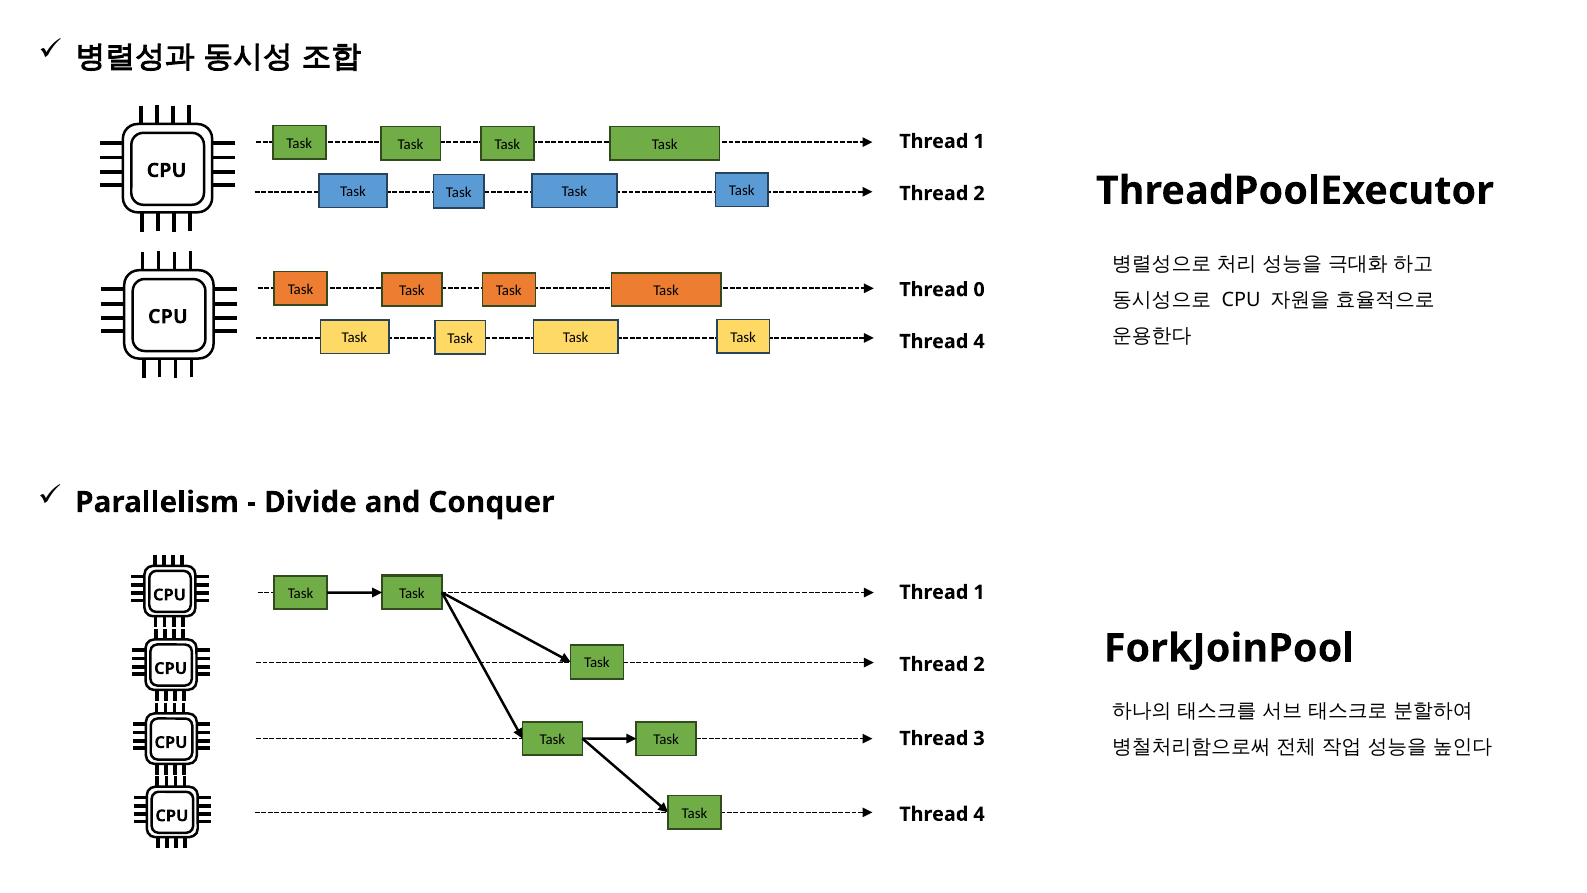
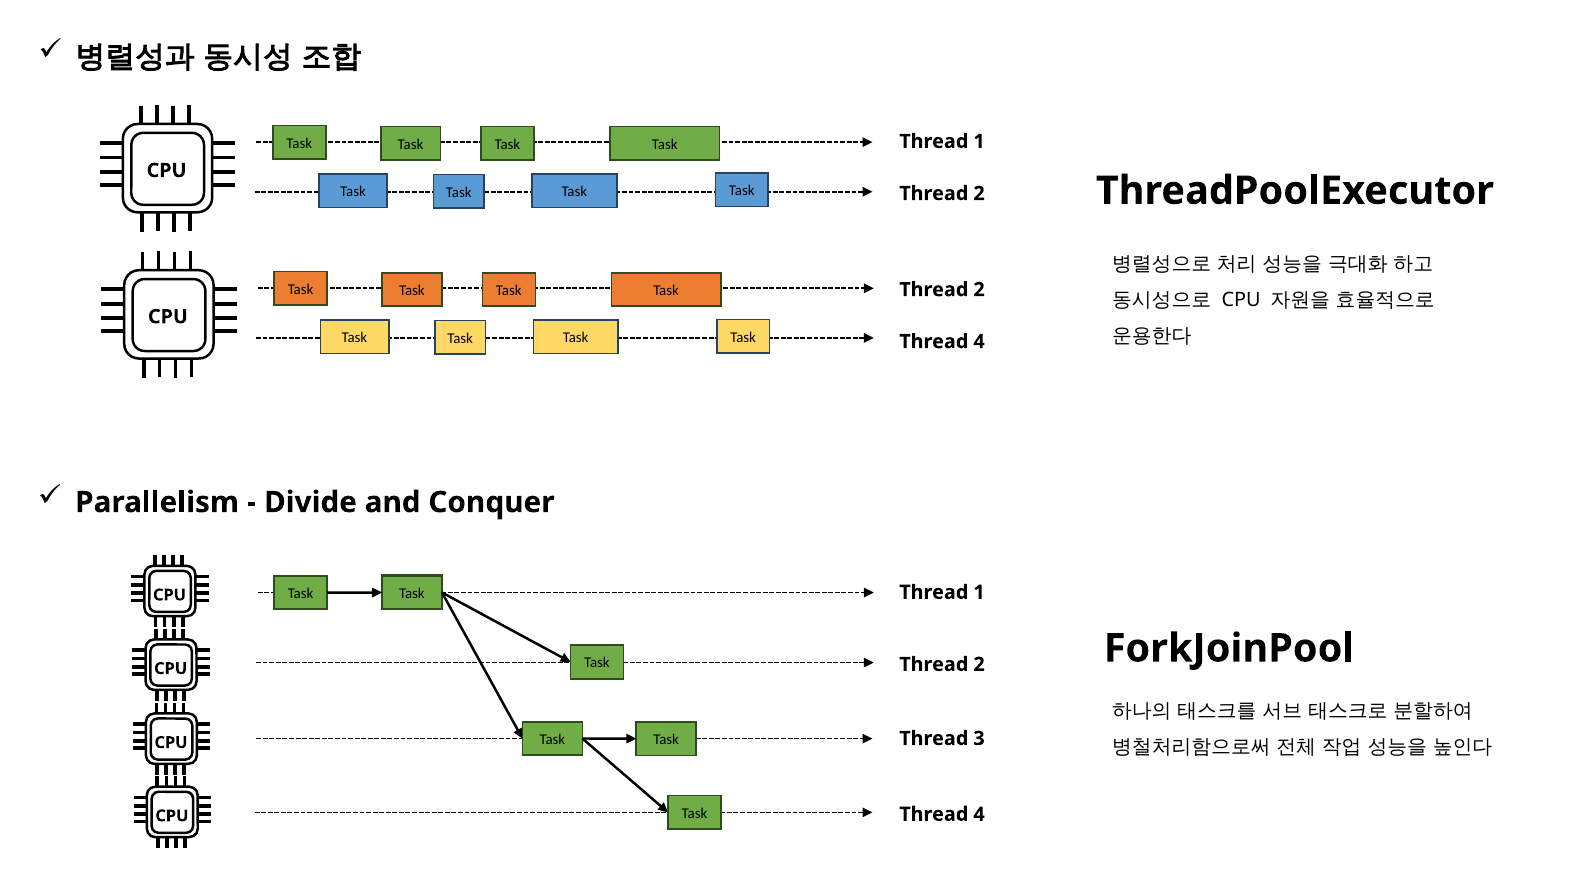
0 at (979, 290): 0 -> 2
